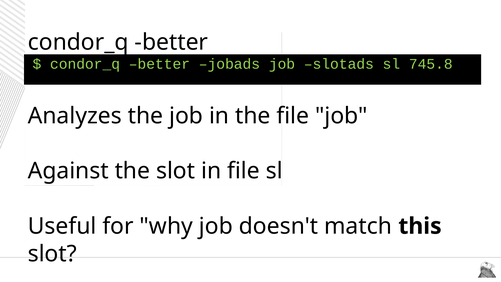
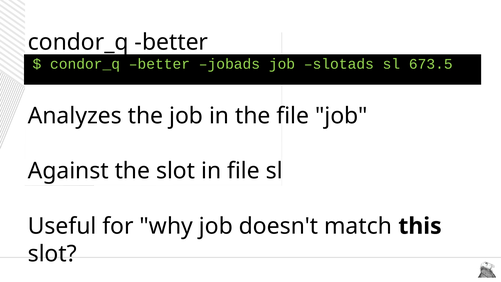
745.8: 745.8 -> 673.5
